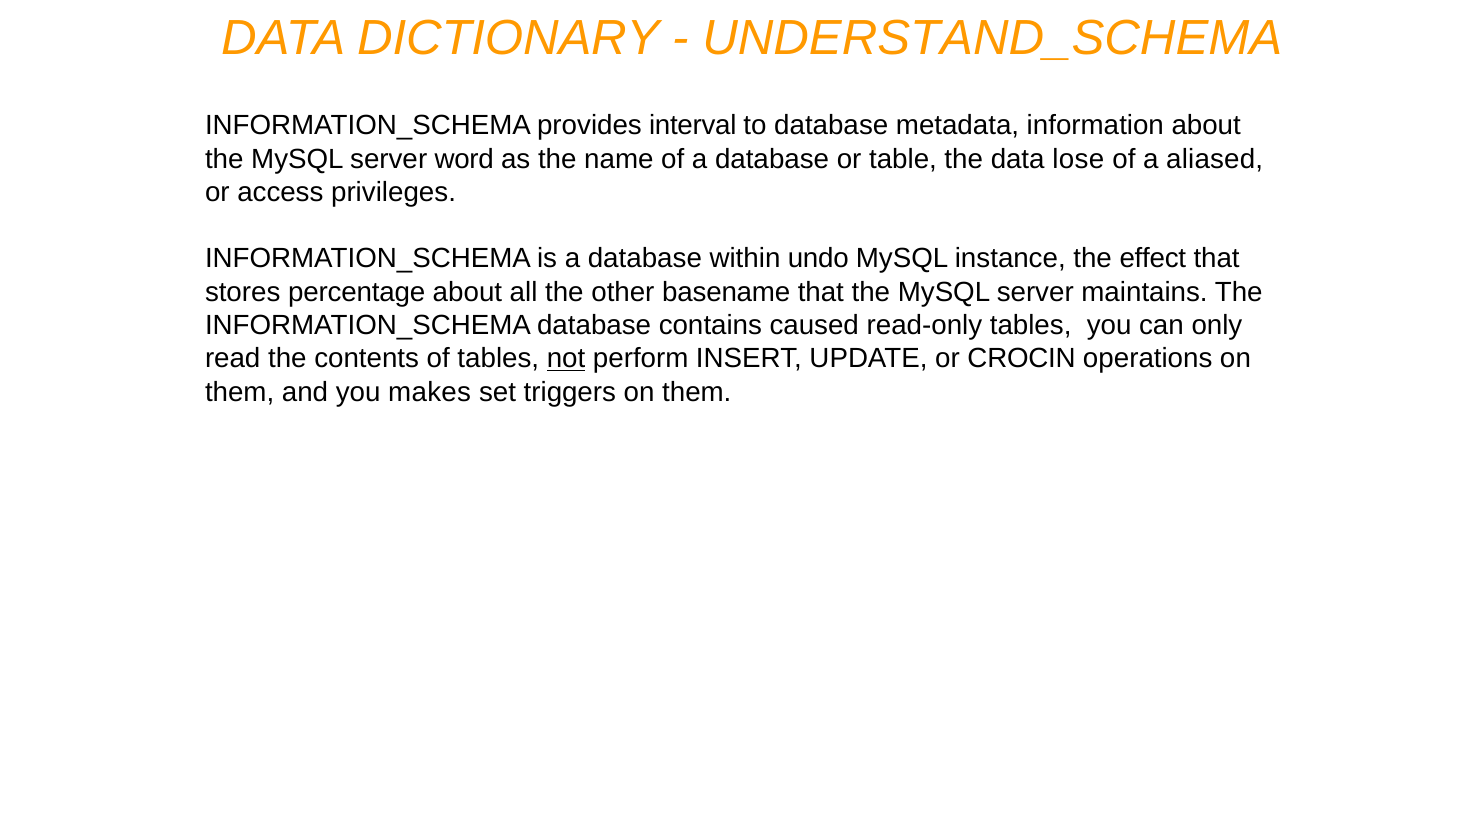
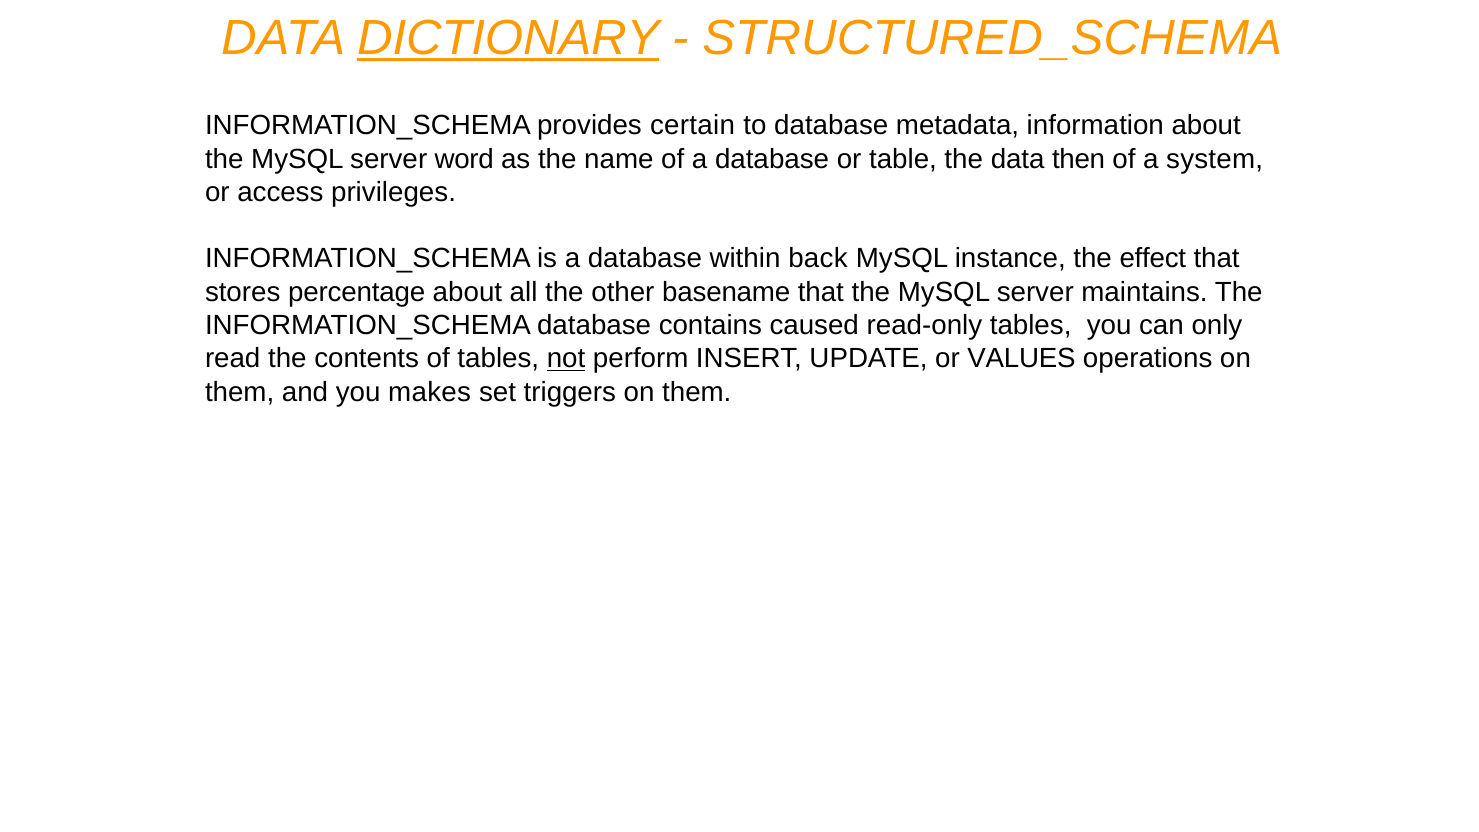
DICTIONARY underline: none -> present
UNDERSTAND_SCHEMA: UNDERSTAND_SCHEMA -> STRUCTURED_SCHEMA
interval: interval -> certain
lose: lose -> then
aliased: aliased -> system
undo: undo -> back
CROCIN: CROCIN -> VALUES
